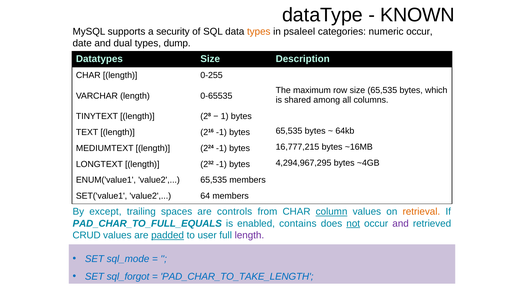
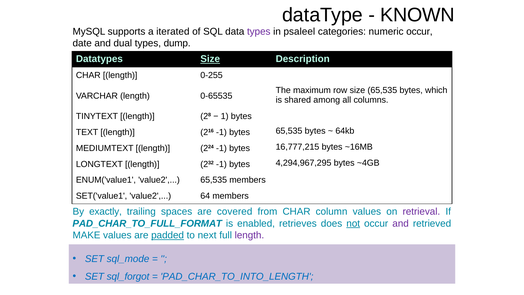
security: security -> iterated
types at (259, 31) colour: orange -> purple
Size at (210, 59) underline: none -> present
except: except -> exactly
controls: controls -> covered
column underline: present -> none
retrieval colour: orange -> purple
PAD_CHAR_TO_FULL_EQUALS: PAD_CHAR_TO_FULL_EQUALS -> PAD_CHAR_TO_FULL_FORMAT
contains: contains -> retrieves
CRUD: CRUD -> MAKE
user: user -> next
PAD_CHAR_TO_TAKE_LENGTH: PAD_CHAR_TO_TAKE_LENGTH -> PAD_CHAR_TO_INTO_LENGTH
